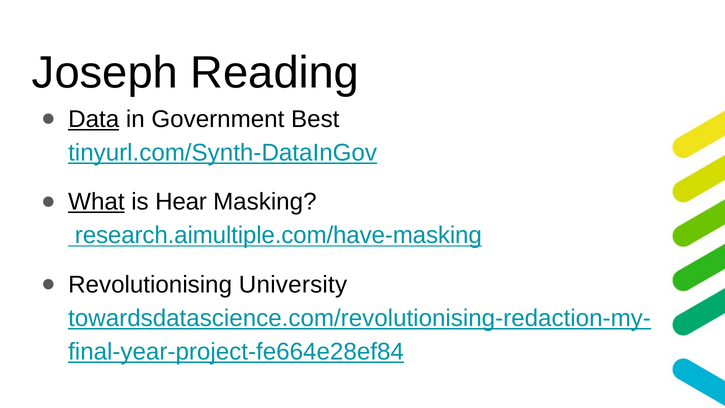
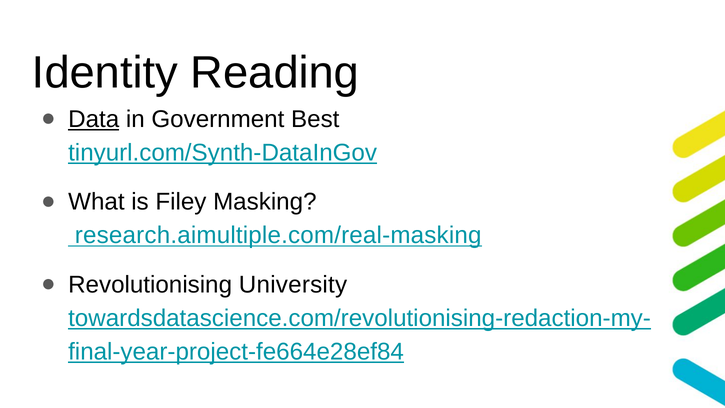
Joseph: Joseph -> Identity
What underline: present -> none
Hear: Hear -> Filey
research.aimultiple.com/have-masking: research.aimultiple.com/have-masking -> research.aimultiple.com/real-masking
